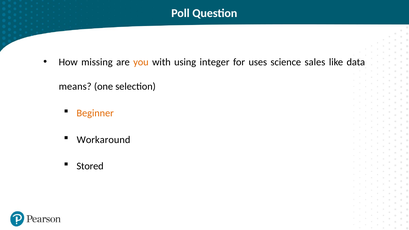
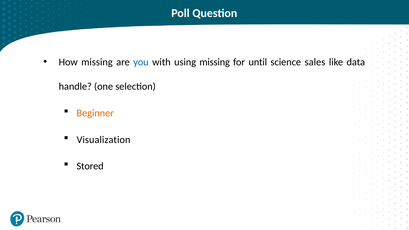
you colour: orange -> blue
using integer: integer -> missing
uses: uses -> until
means: means -> handle
Workaround: Workaround -> Visualization
